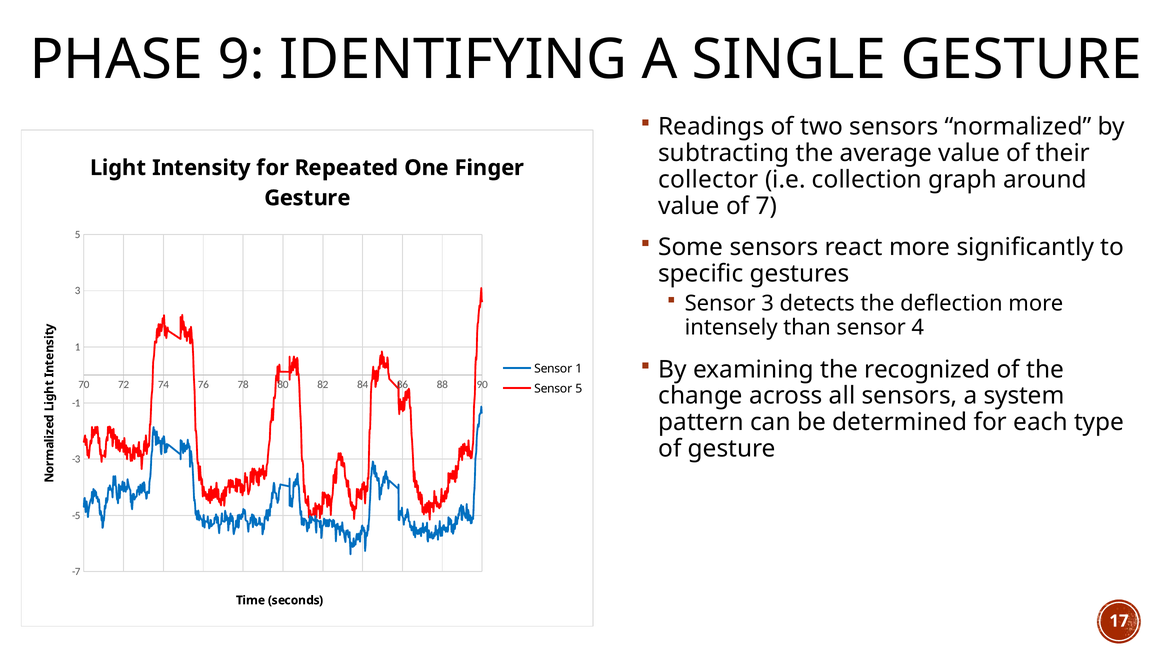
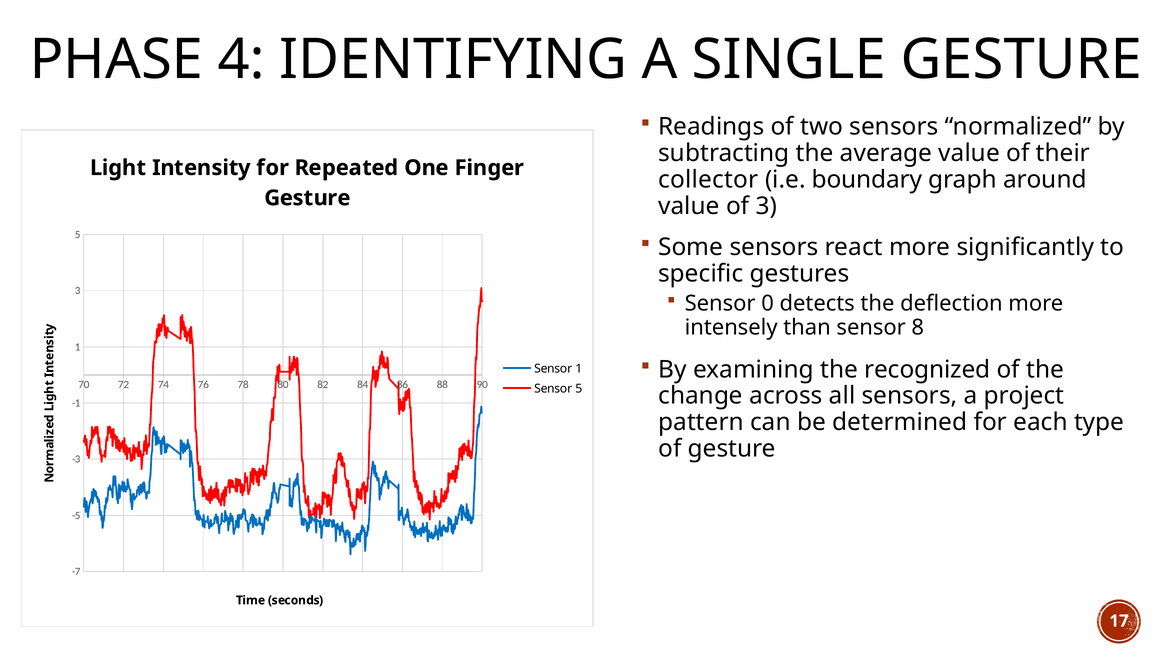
9: 9 -> 4
collection: collection -> boundary
of 7: 7 -> 3
Sensor 3: 3 -> 0
4: 4 -> 8
system: system -> project
